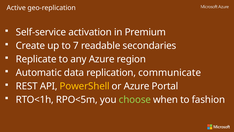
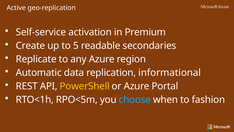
7: 7 -> 5
communicate: communicate -> informational
choose colour: light green -> light blue
